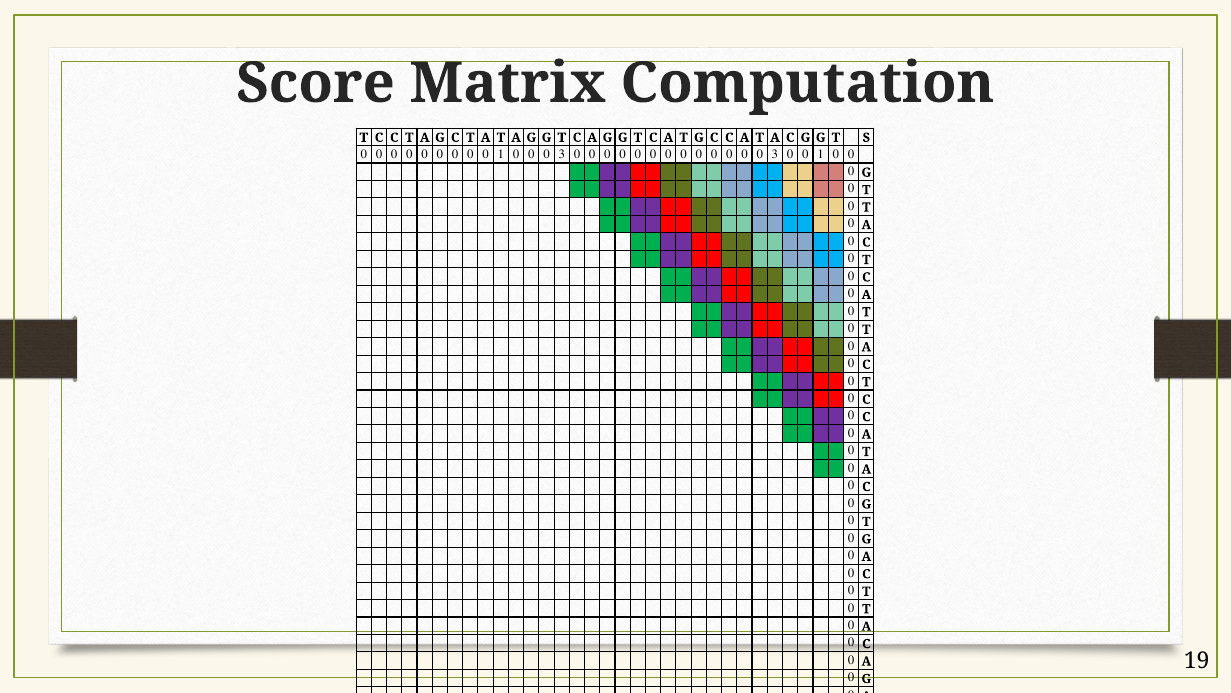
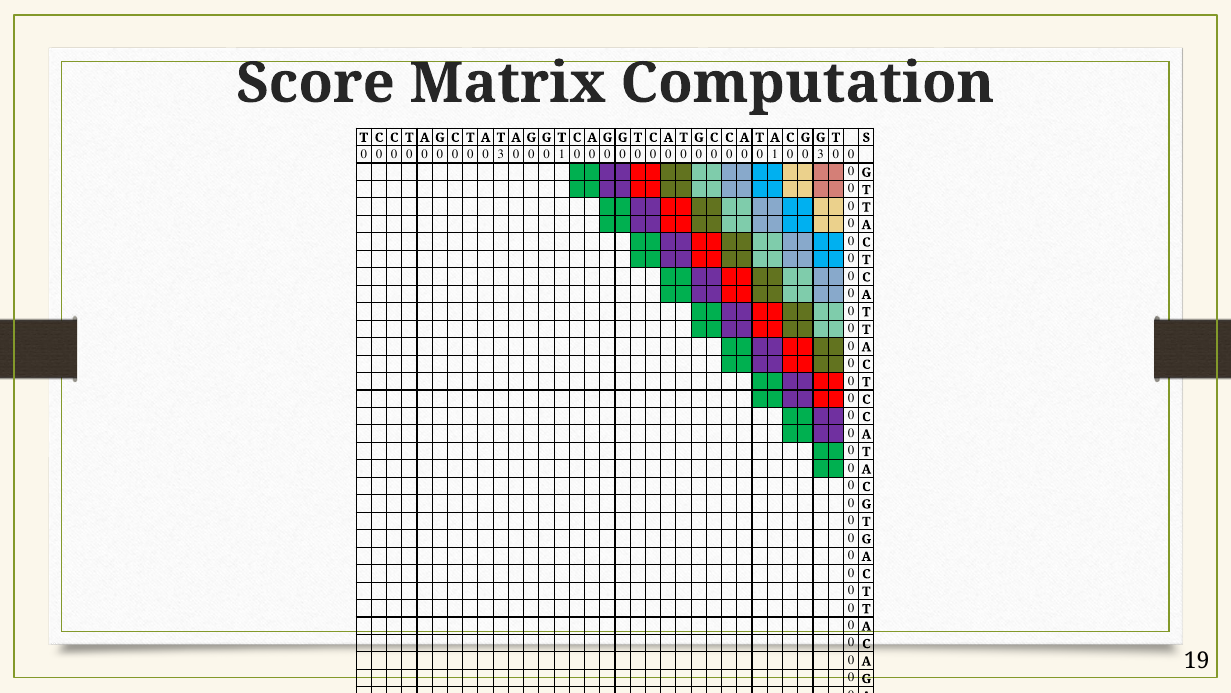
0 0 0 1: 1 -> 3
3 at (562, 154): 3 -> 1
3 at (775, 154): 3 -> 1
1 at (821, 154): 1 -> 3
